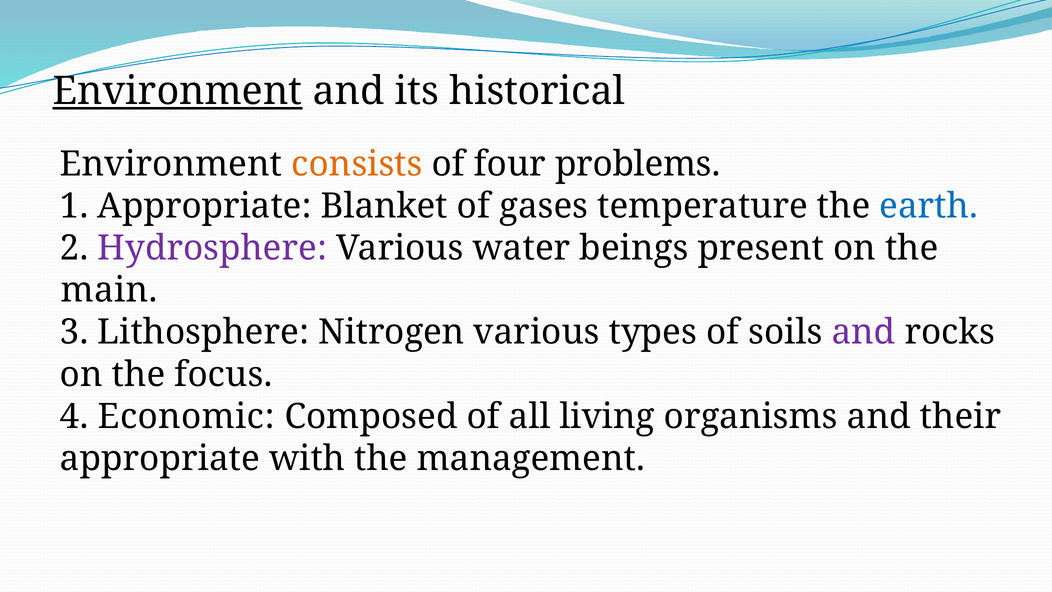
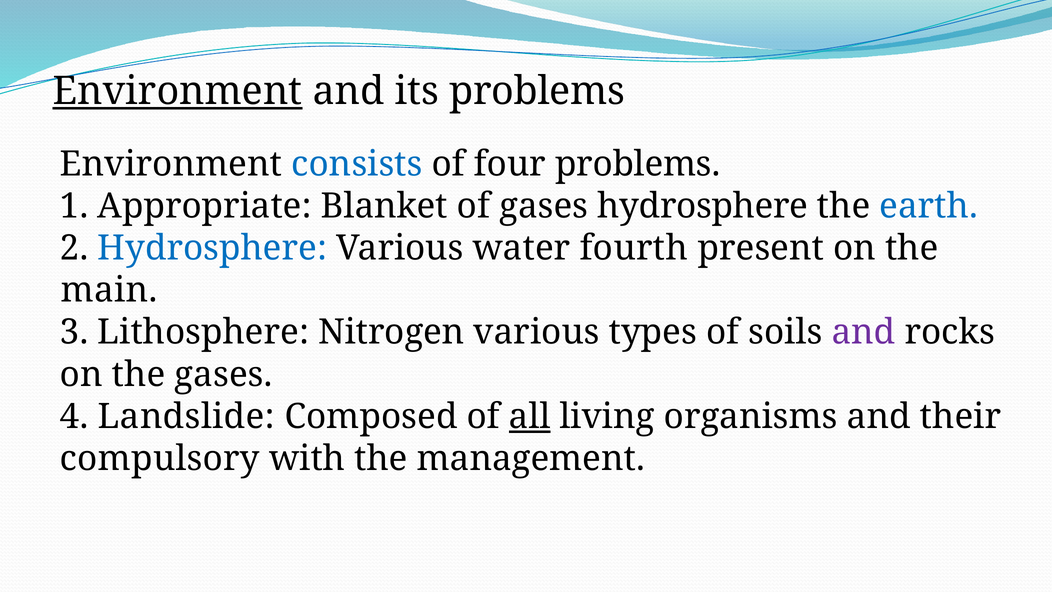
its historical: historical -> problems
consists colour: orange -> blue
gases temperature: temperature -> hydrosphere
Hydrosphere at (212, 248) colour: purple -> blue
beings: beings -> fourth
the focus: focus -> gases
Economic: Economic -> Landslide
all underline: none -> present
appropriate at (160, 459): appropriate -> compulsory
